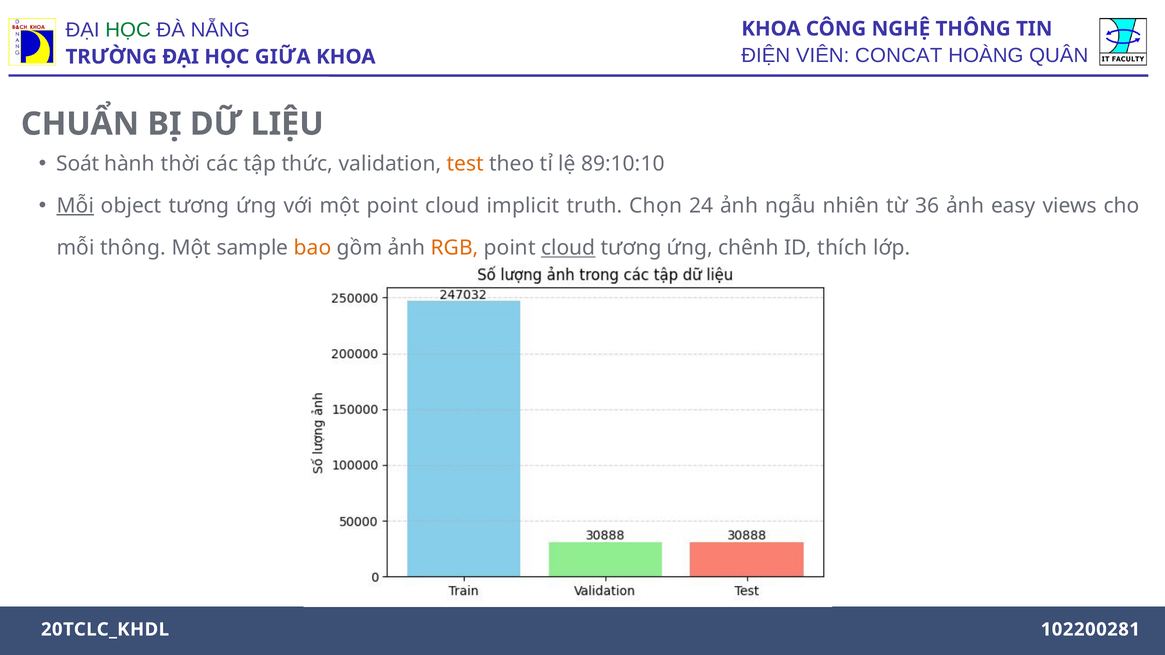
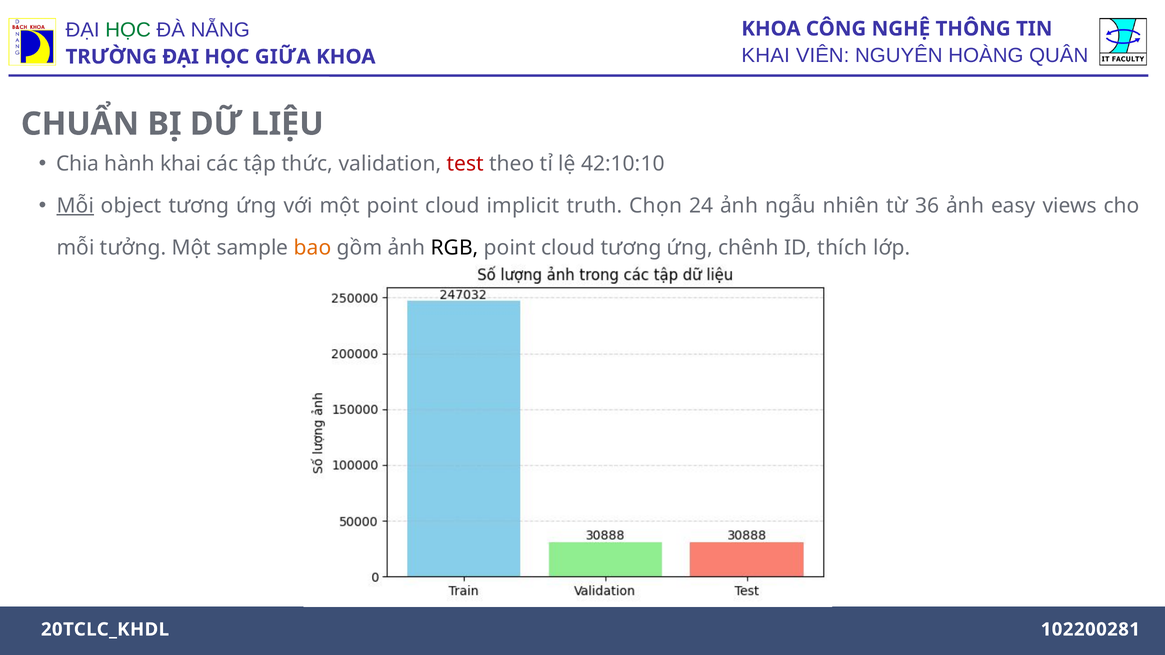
ĐIỆN at (766, 55): ĐIỆN -> KHAI
CONCAT: CONCAT -> NGUYÊN
Soát: Soát -> Chia
hành thời: thời -> khai
test colour: orange -> red
89:10:10: 89:10:10 -> 42:10:10
mỗi thông: thông -> tưởng
RGB colour: orange -> black
cloud at (568, 248) underline: present -> none
